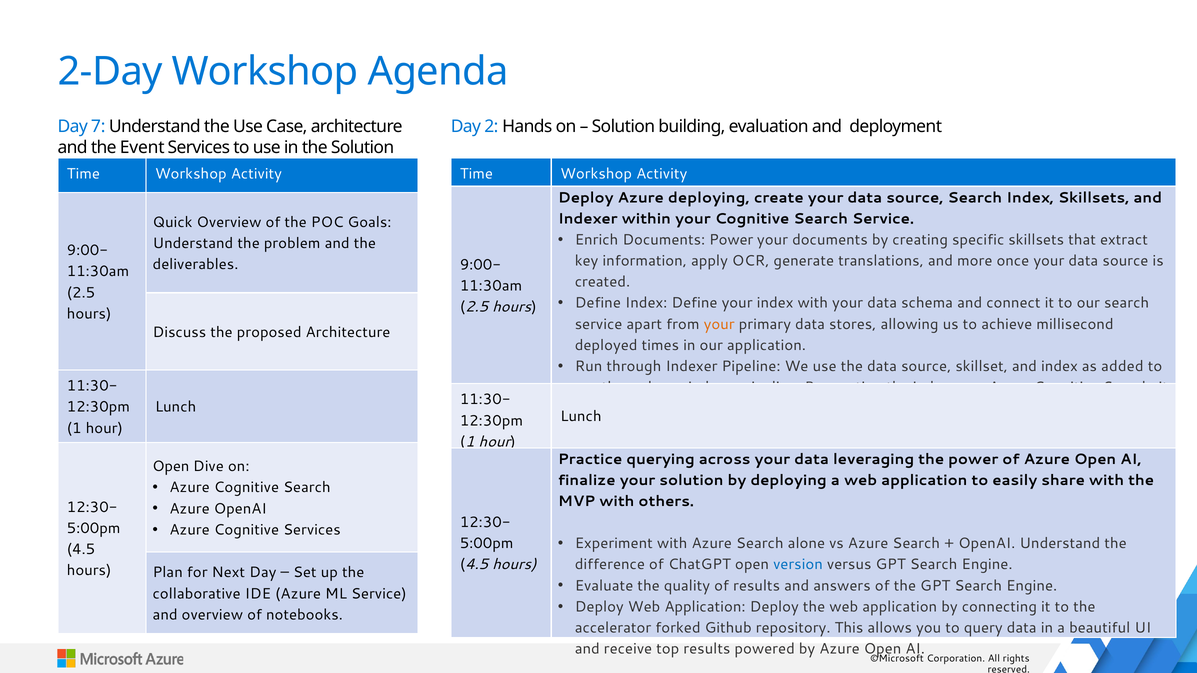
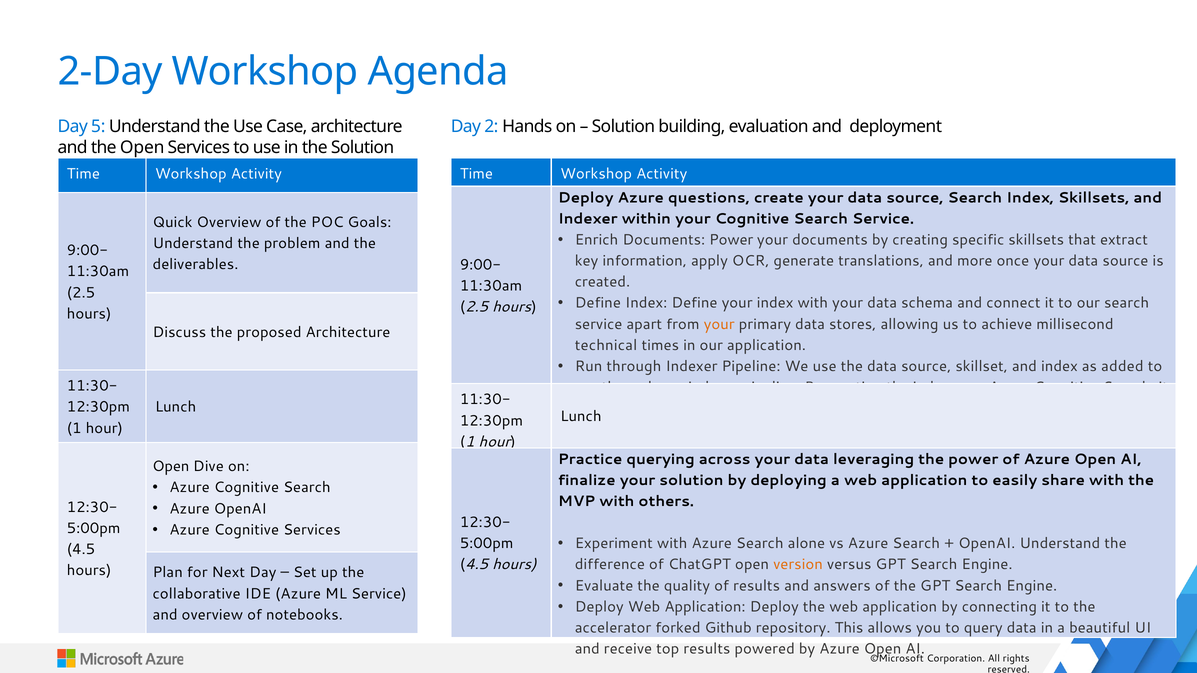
7: 7 -> 5
and the Event: Event -> Open
Azure deploying: deploying -> questions
deployed: deployed -> technical
version colour: blue -> orange
